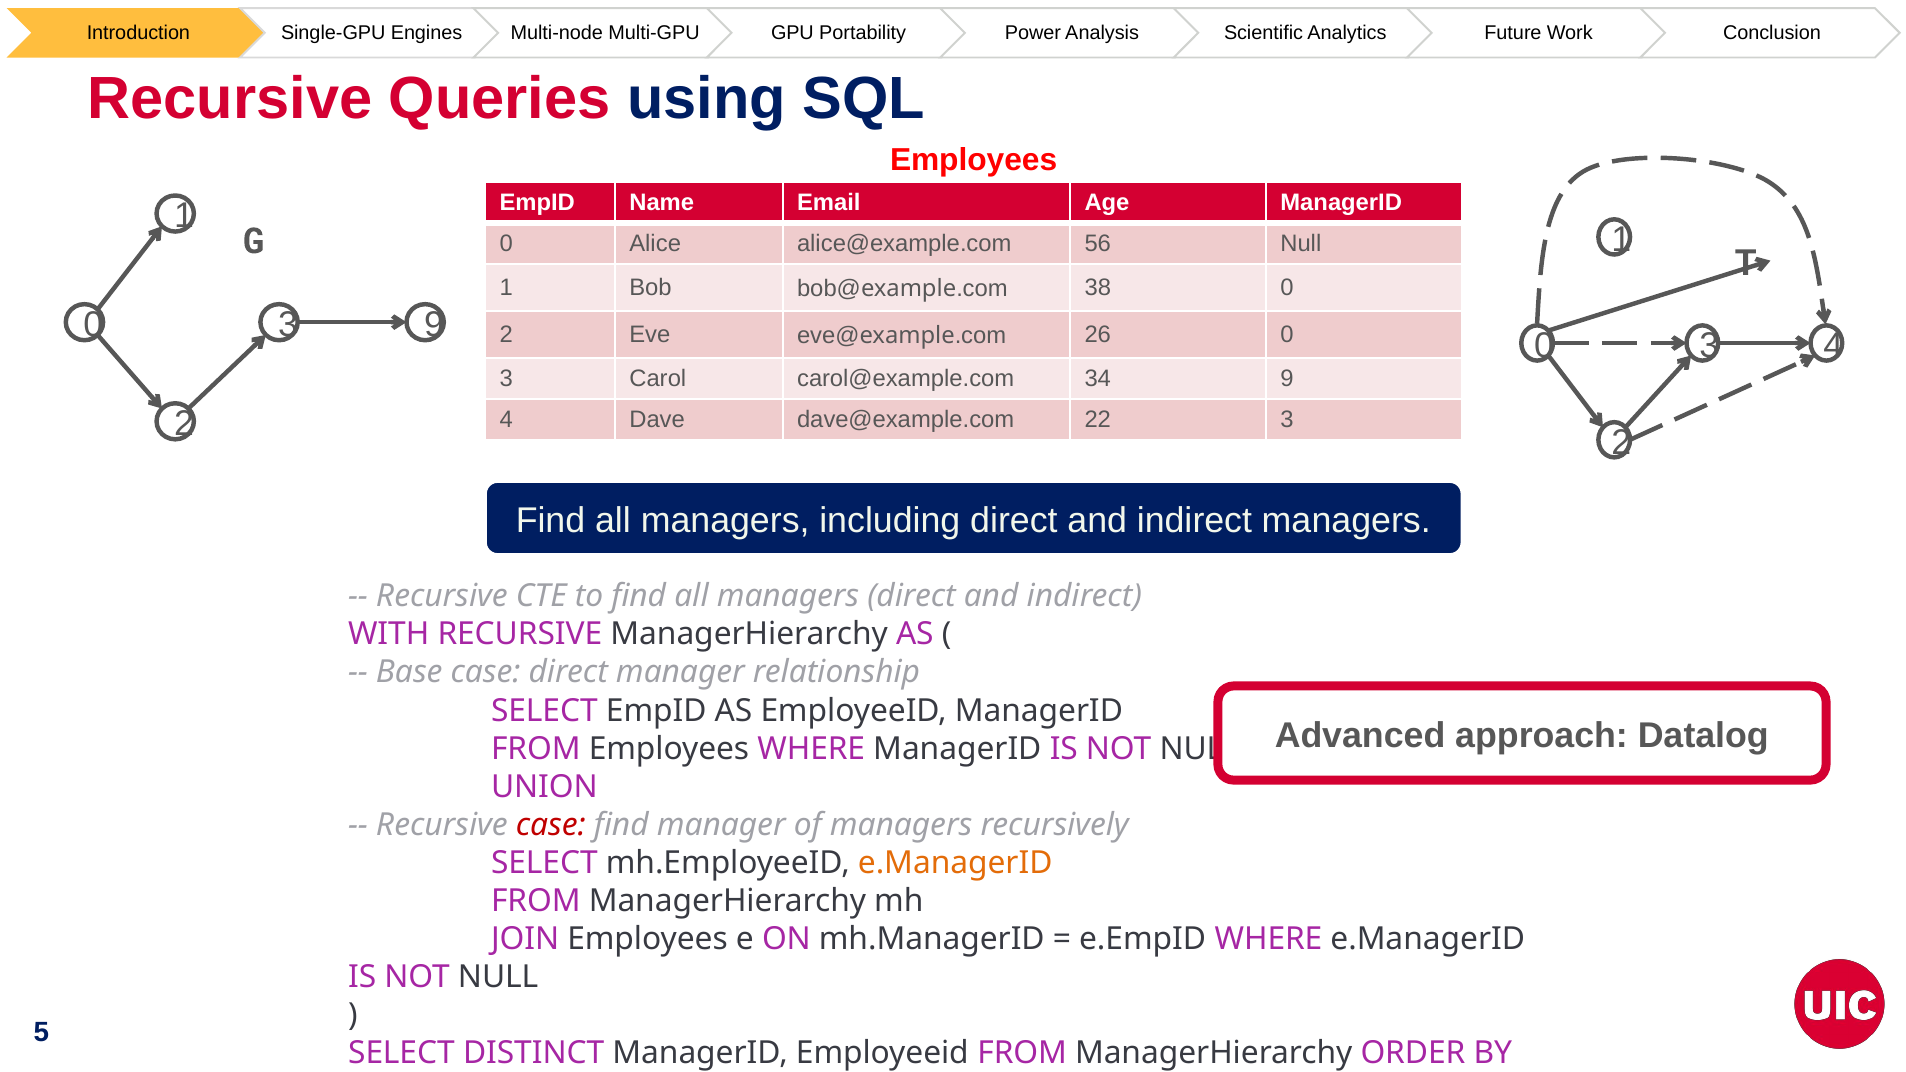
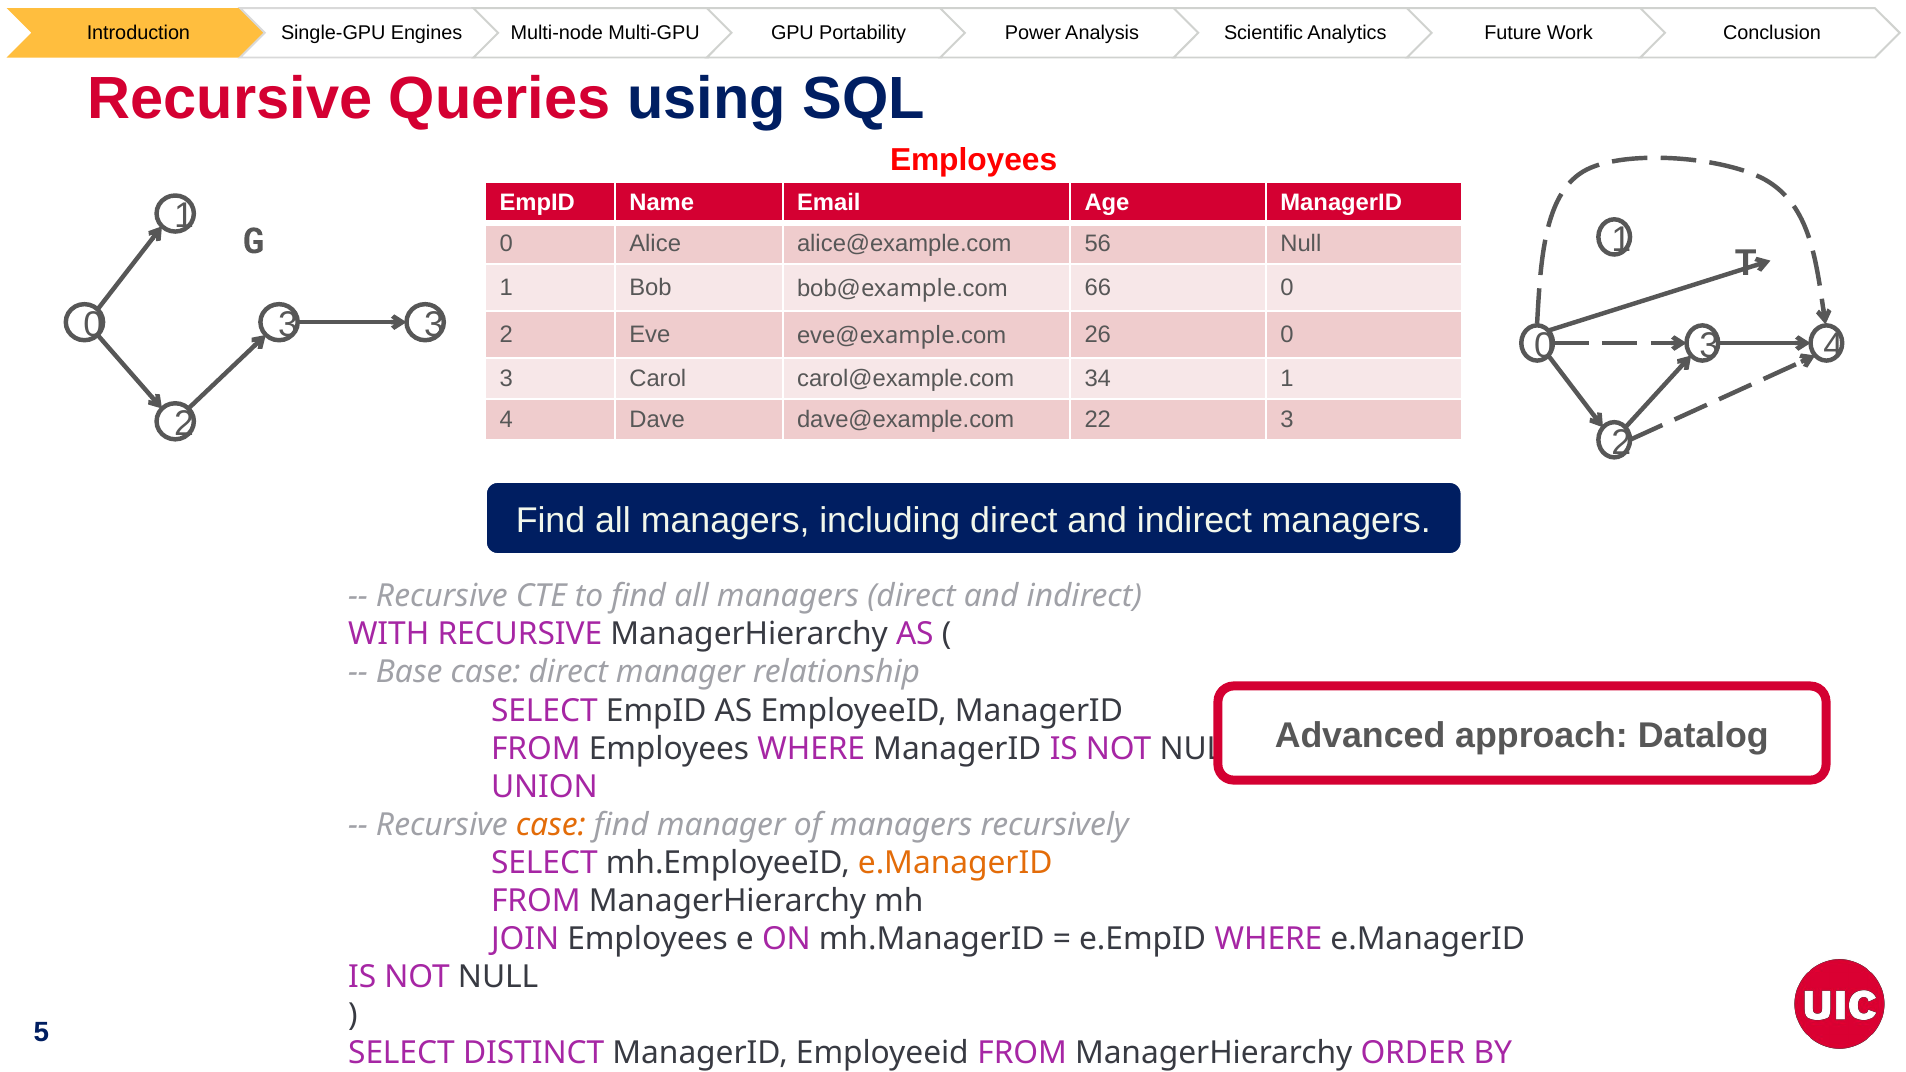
38: 38 -> 66
3 9: 9 -> 3
34 9: 9 -> 1
case at (551, 825) colour: red -> orange
